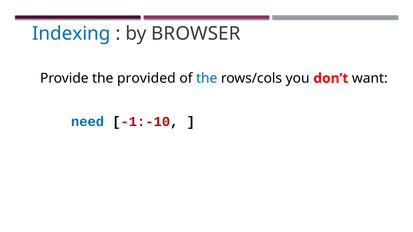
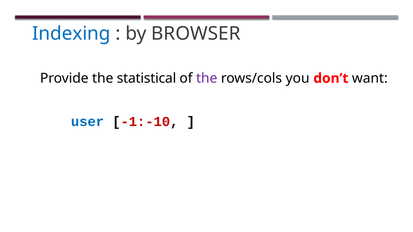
provided: provided -> statistical
the at (207, 78) colour: blue -> purple
need: need -> user
